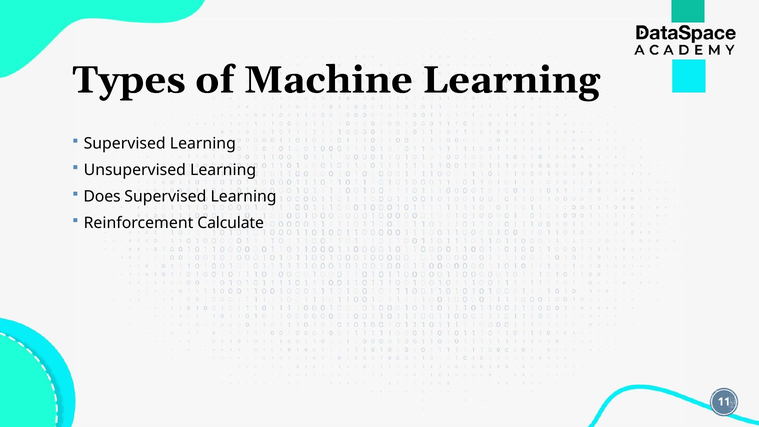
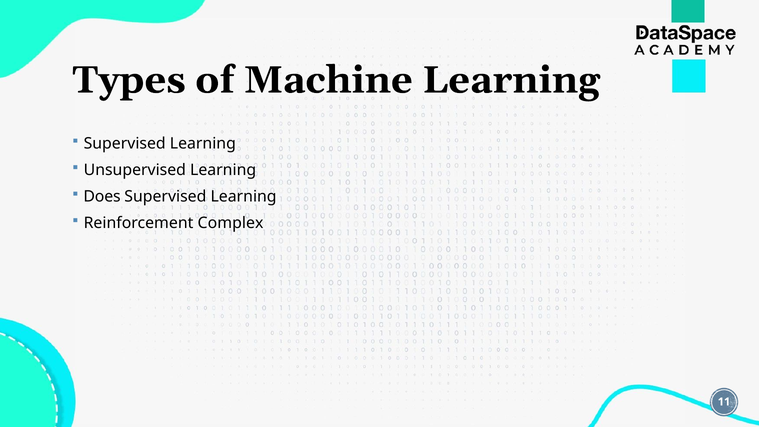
Calculate: Calculate -> Complex
